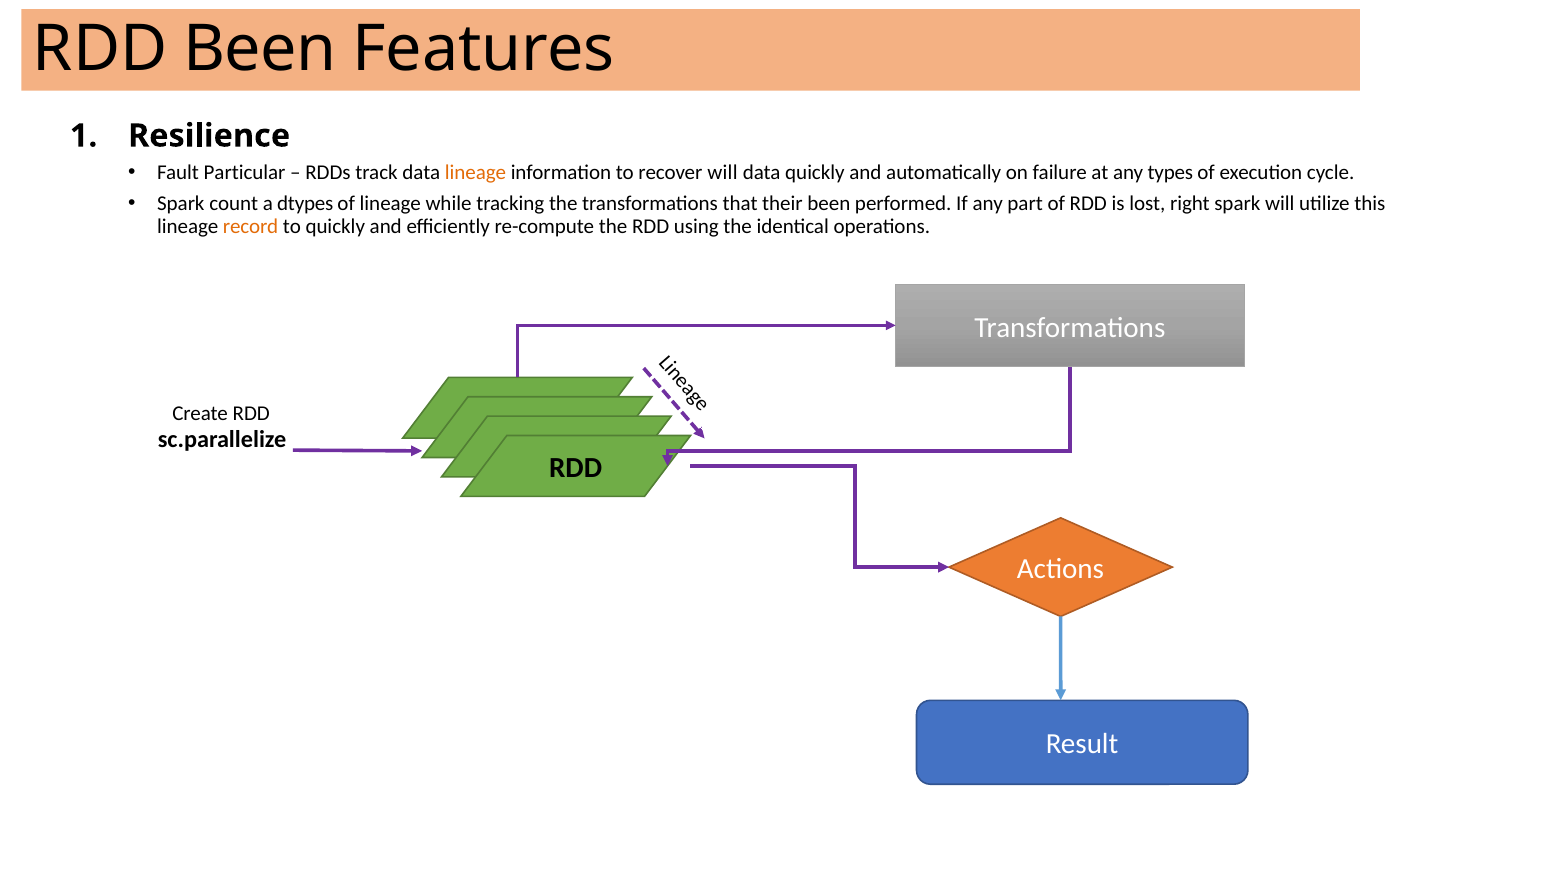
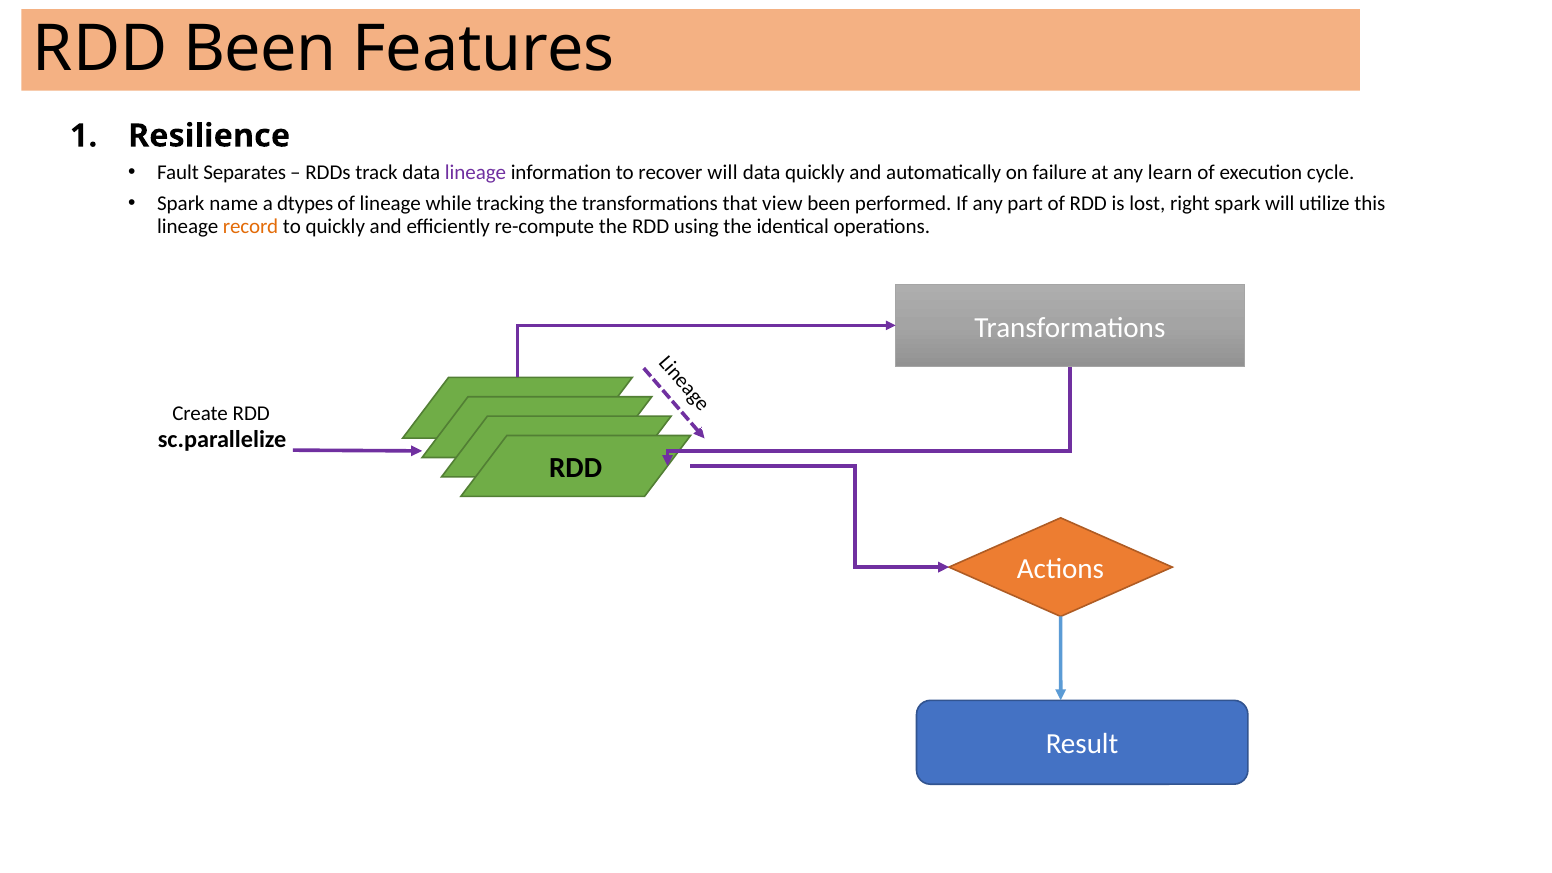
Particular: Particular -> Separates
lineage at (475, 173) colour: orange -> purple
types: types -> learn
count: count -> name
their: their -> view
